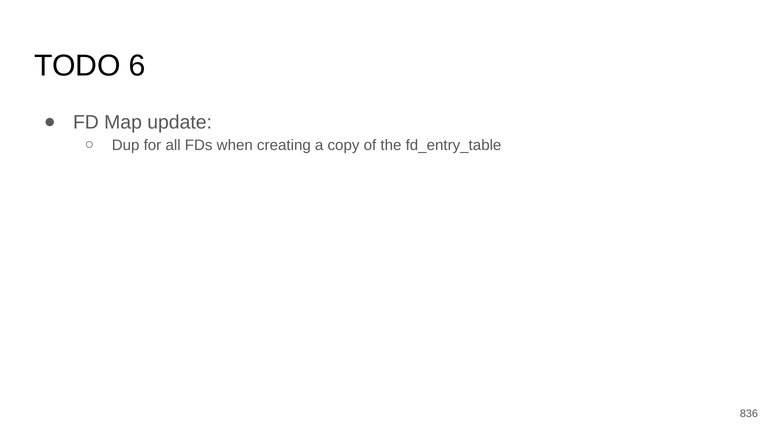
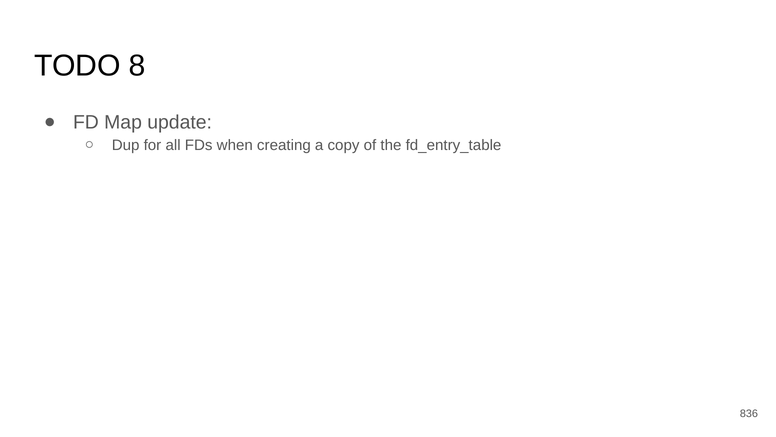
6: 6 -> 8
